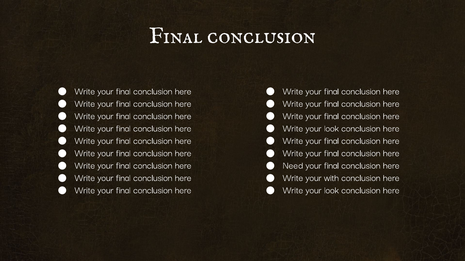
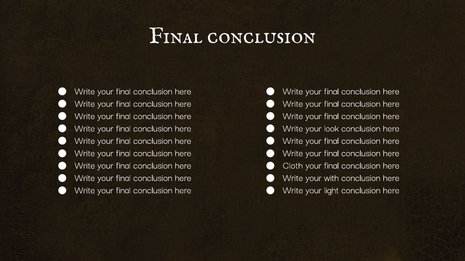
Need: Need -> Cloth
look at (331, 190): look -> light
